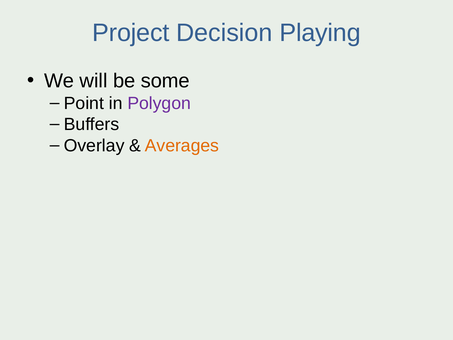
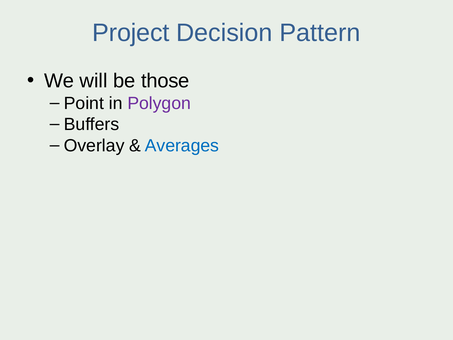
Playing: Playing -> Pattern
some: some -> those
Averages colour: orange -> blue
